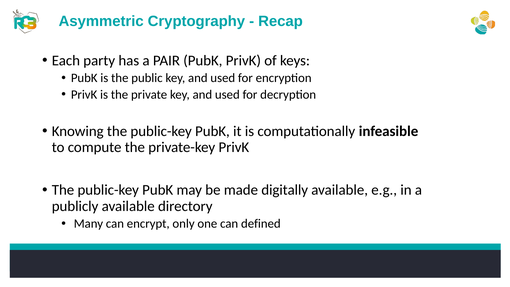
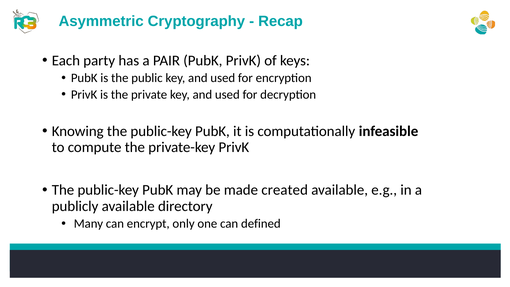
digitally: digitally -> created
